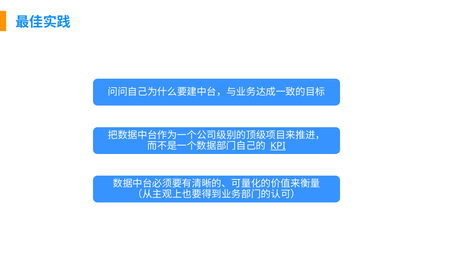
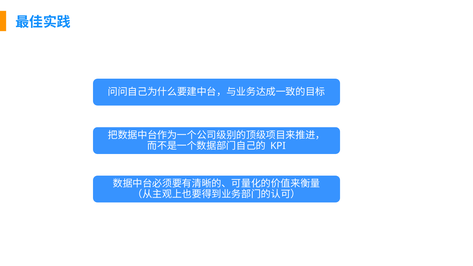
KPI underline: present -> none
